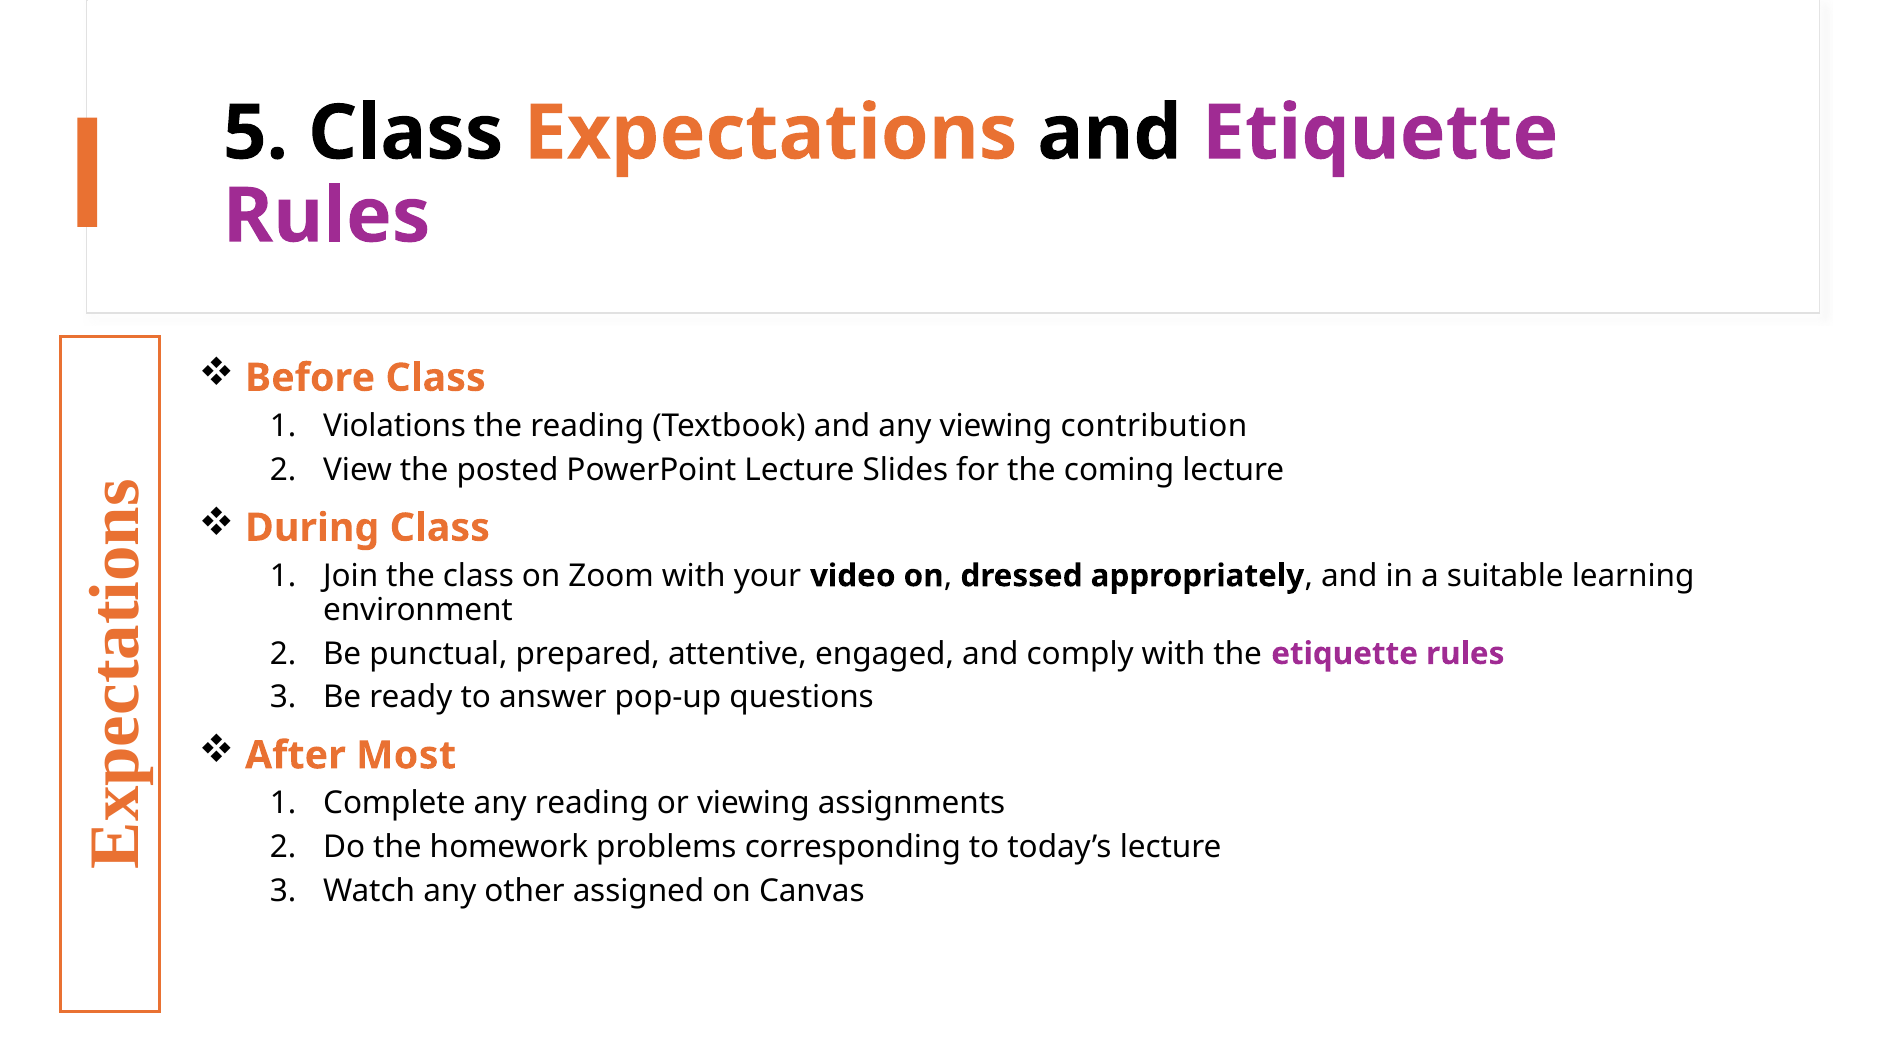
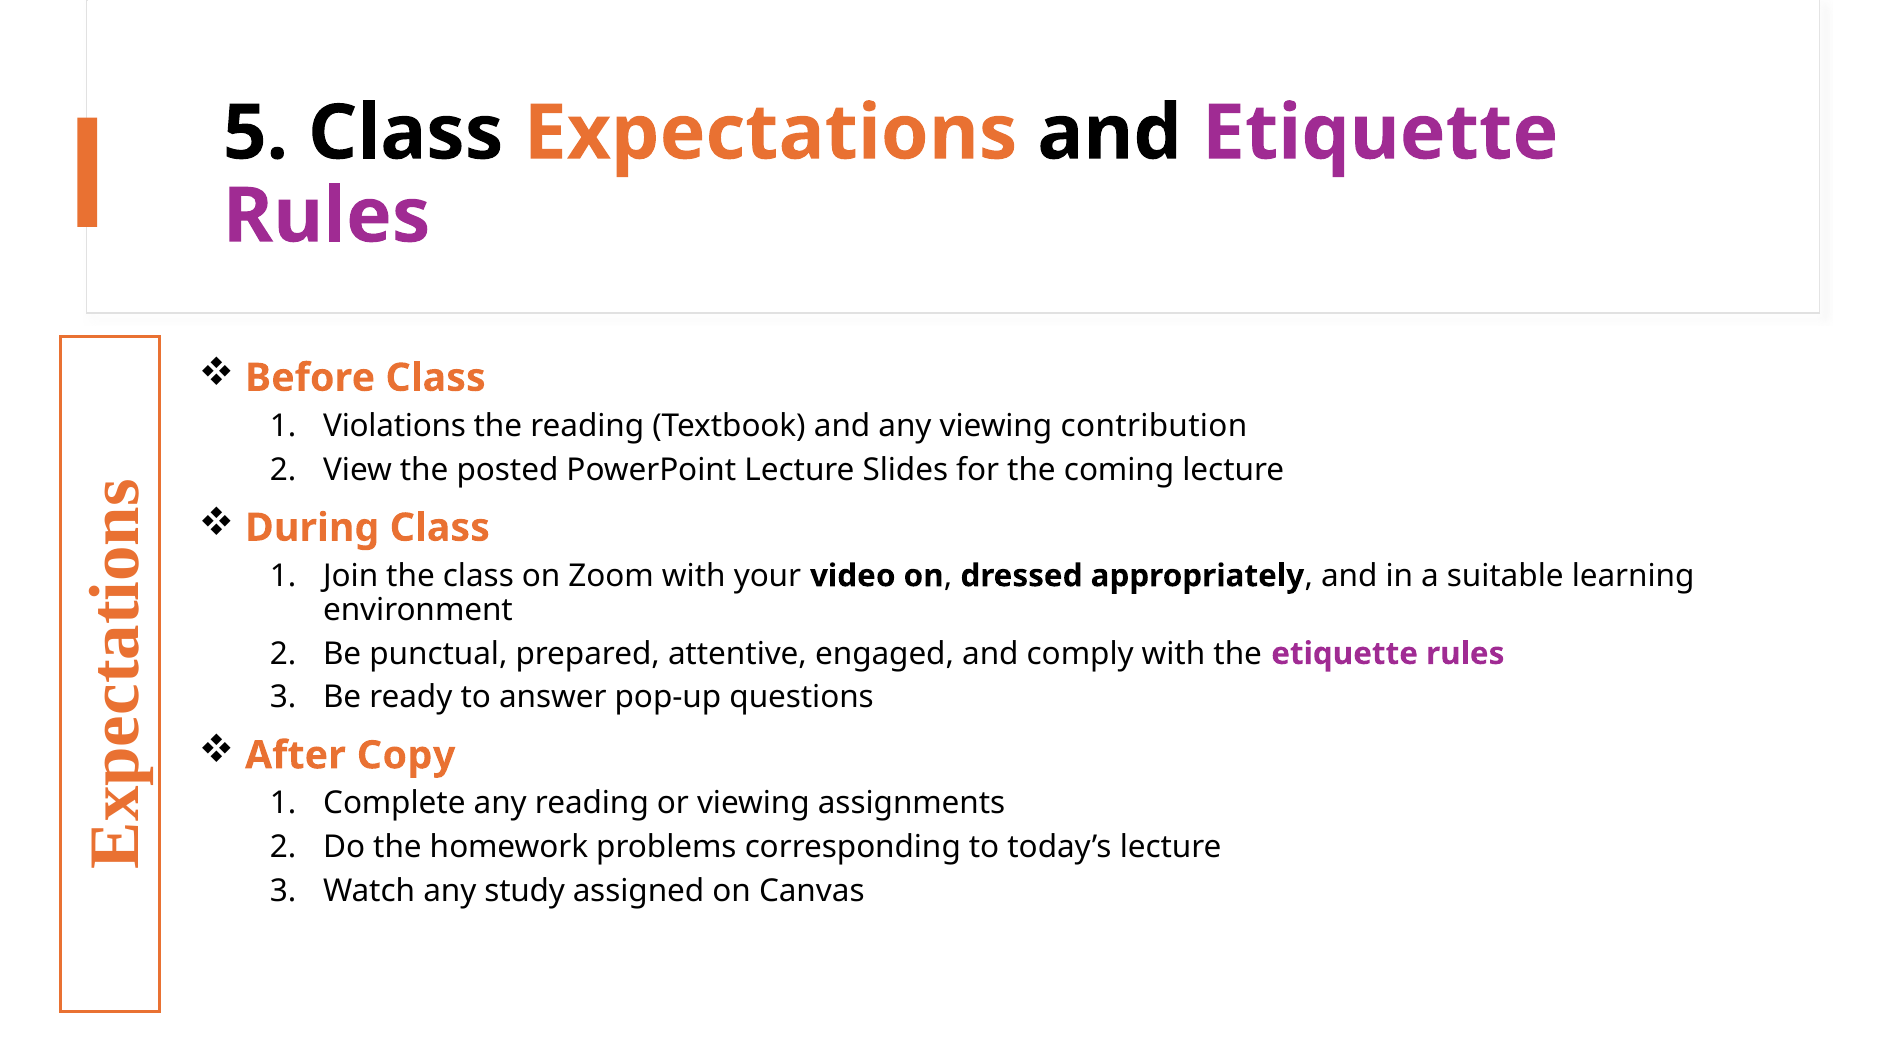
Most: Most -> Copy
other: other -> study
